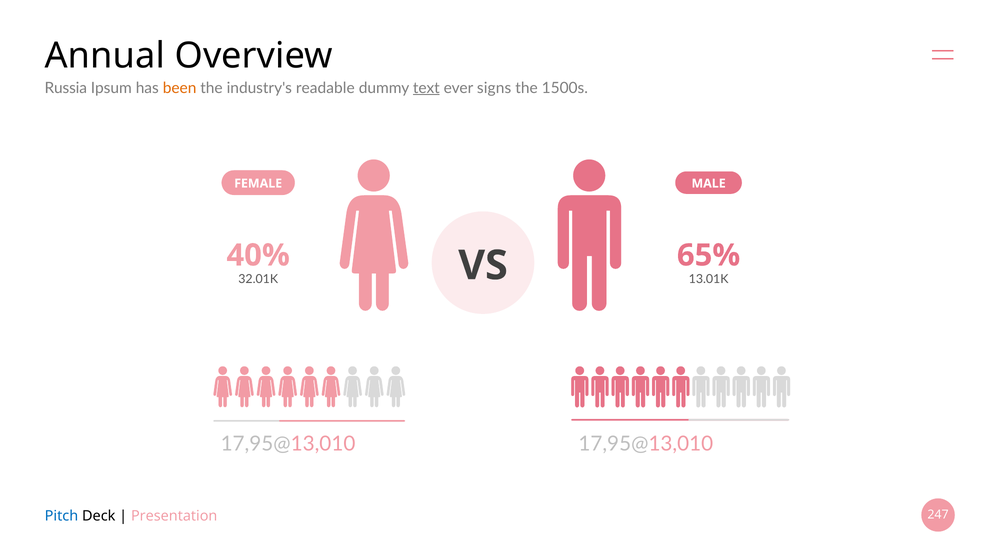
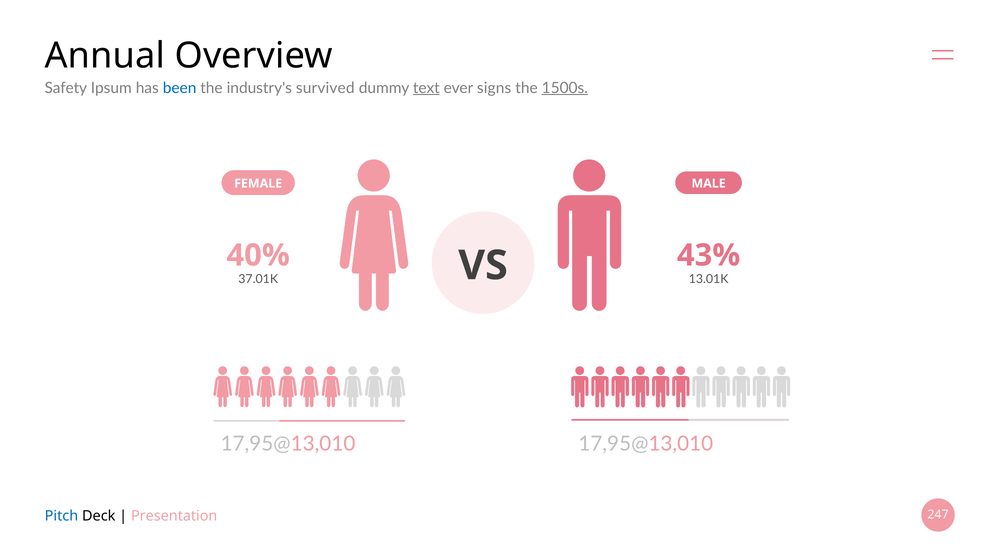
Russia: Russia -> Safety
been colour: orange -> blue
readable: readable -> survived
1500s underline: none -> present
65%: 65% -> 43%
32.01K: 32.01K -> 37.01K
